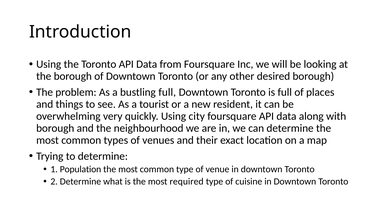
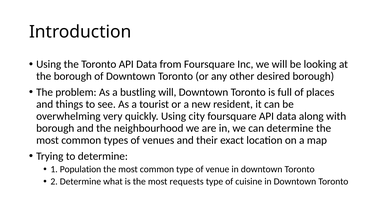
bustling full: full -> will
required: required -> requests
